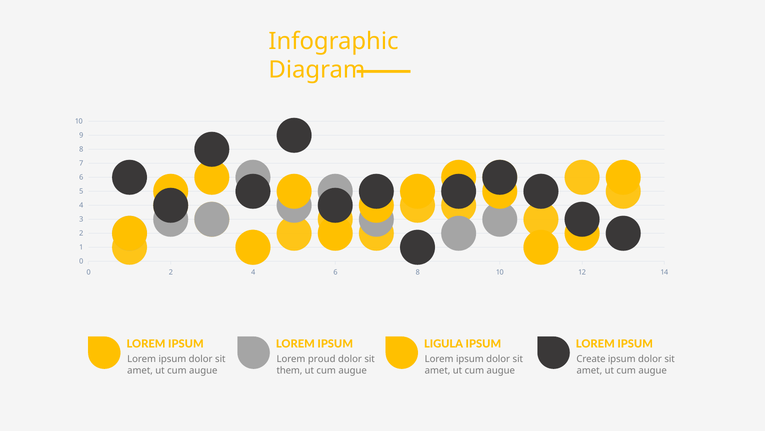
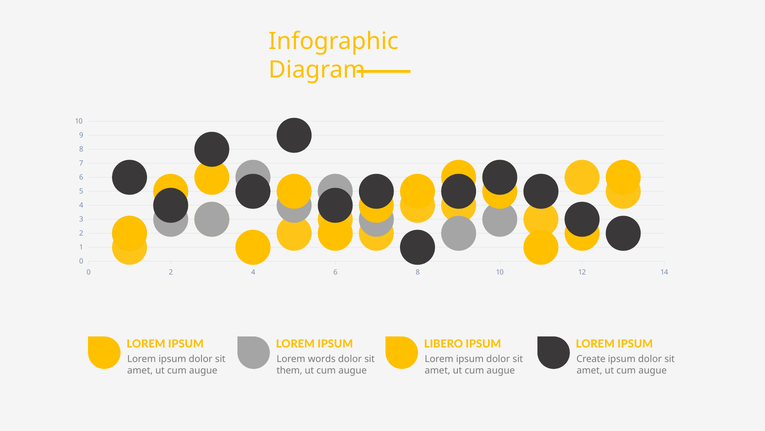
LIGULA: LIGULA -> LIBERO
proud: proud -> words
